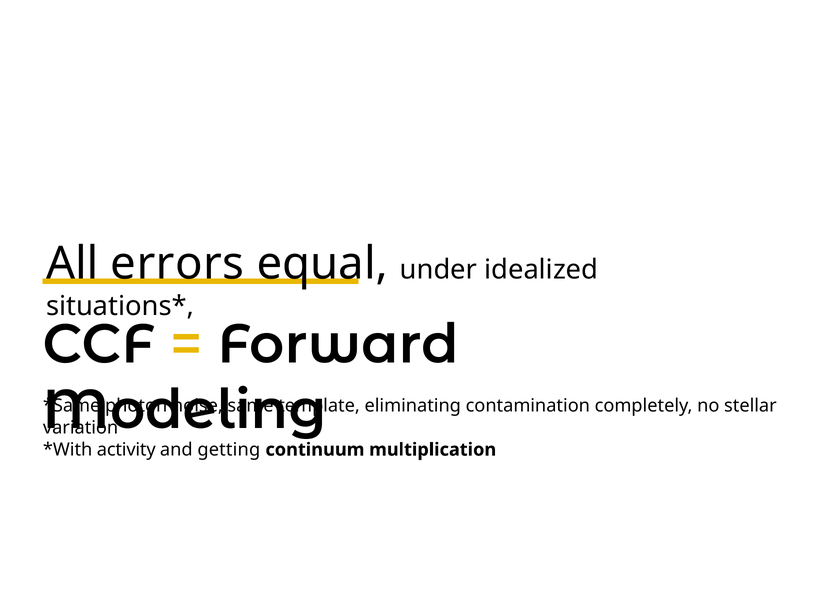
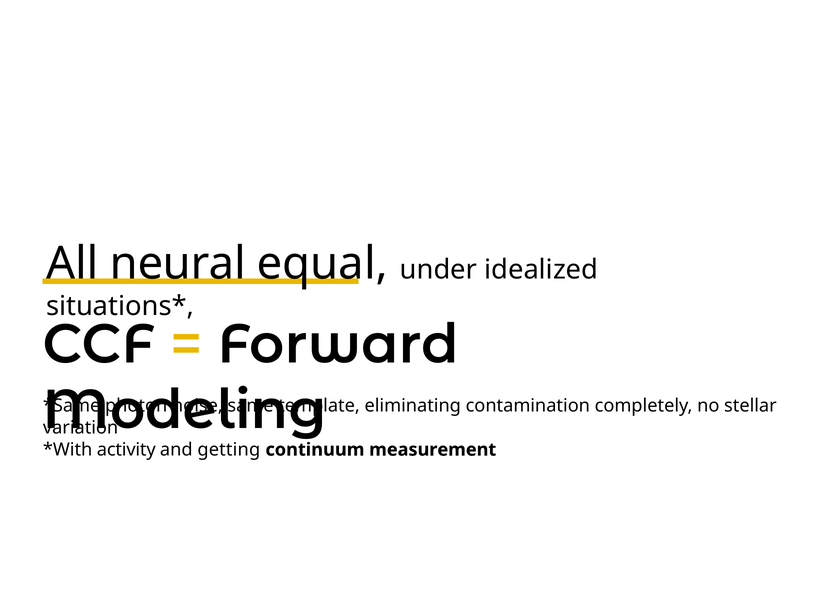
errors: errors -> neural
multiplication: multiplication -> measurement
